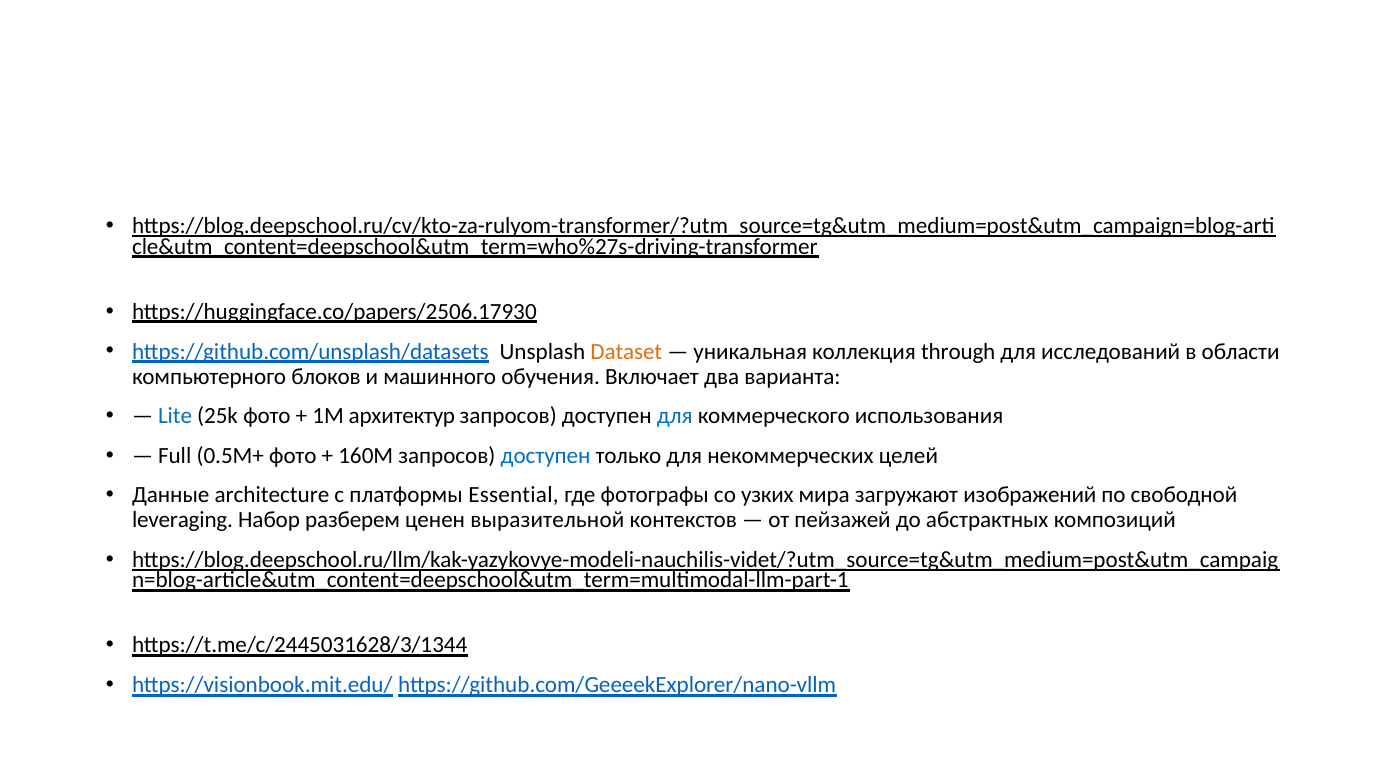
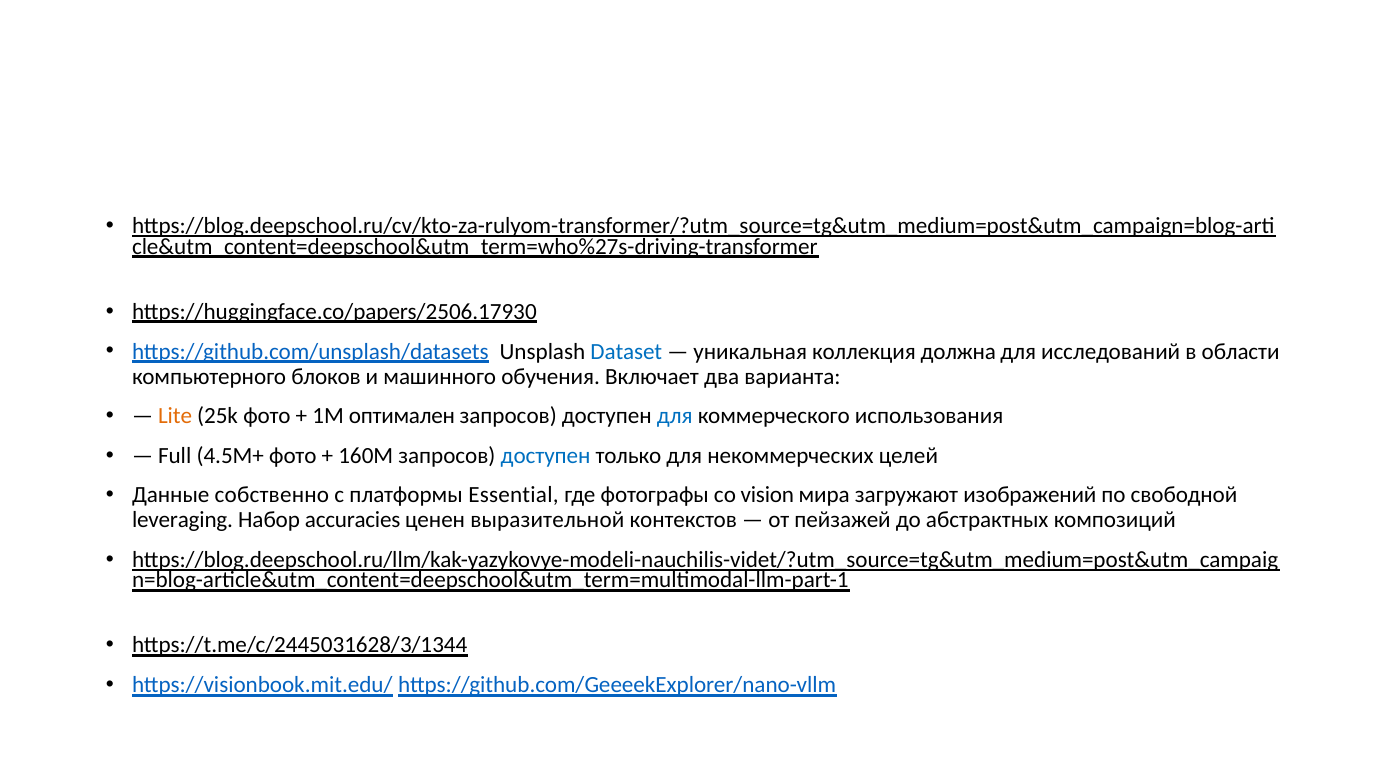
Dataset colour: orange -> blue
through: through -> должна
Lite colour: blue -> orange
архитектур: архитектур -> оптимален
0.5M+: 0.5M+ -> 4.5M+
architecture: architecture -> собственно
узких: узких -> vision
разберем: разберем -> accuracies
